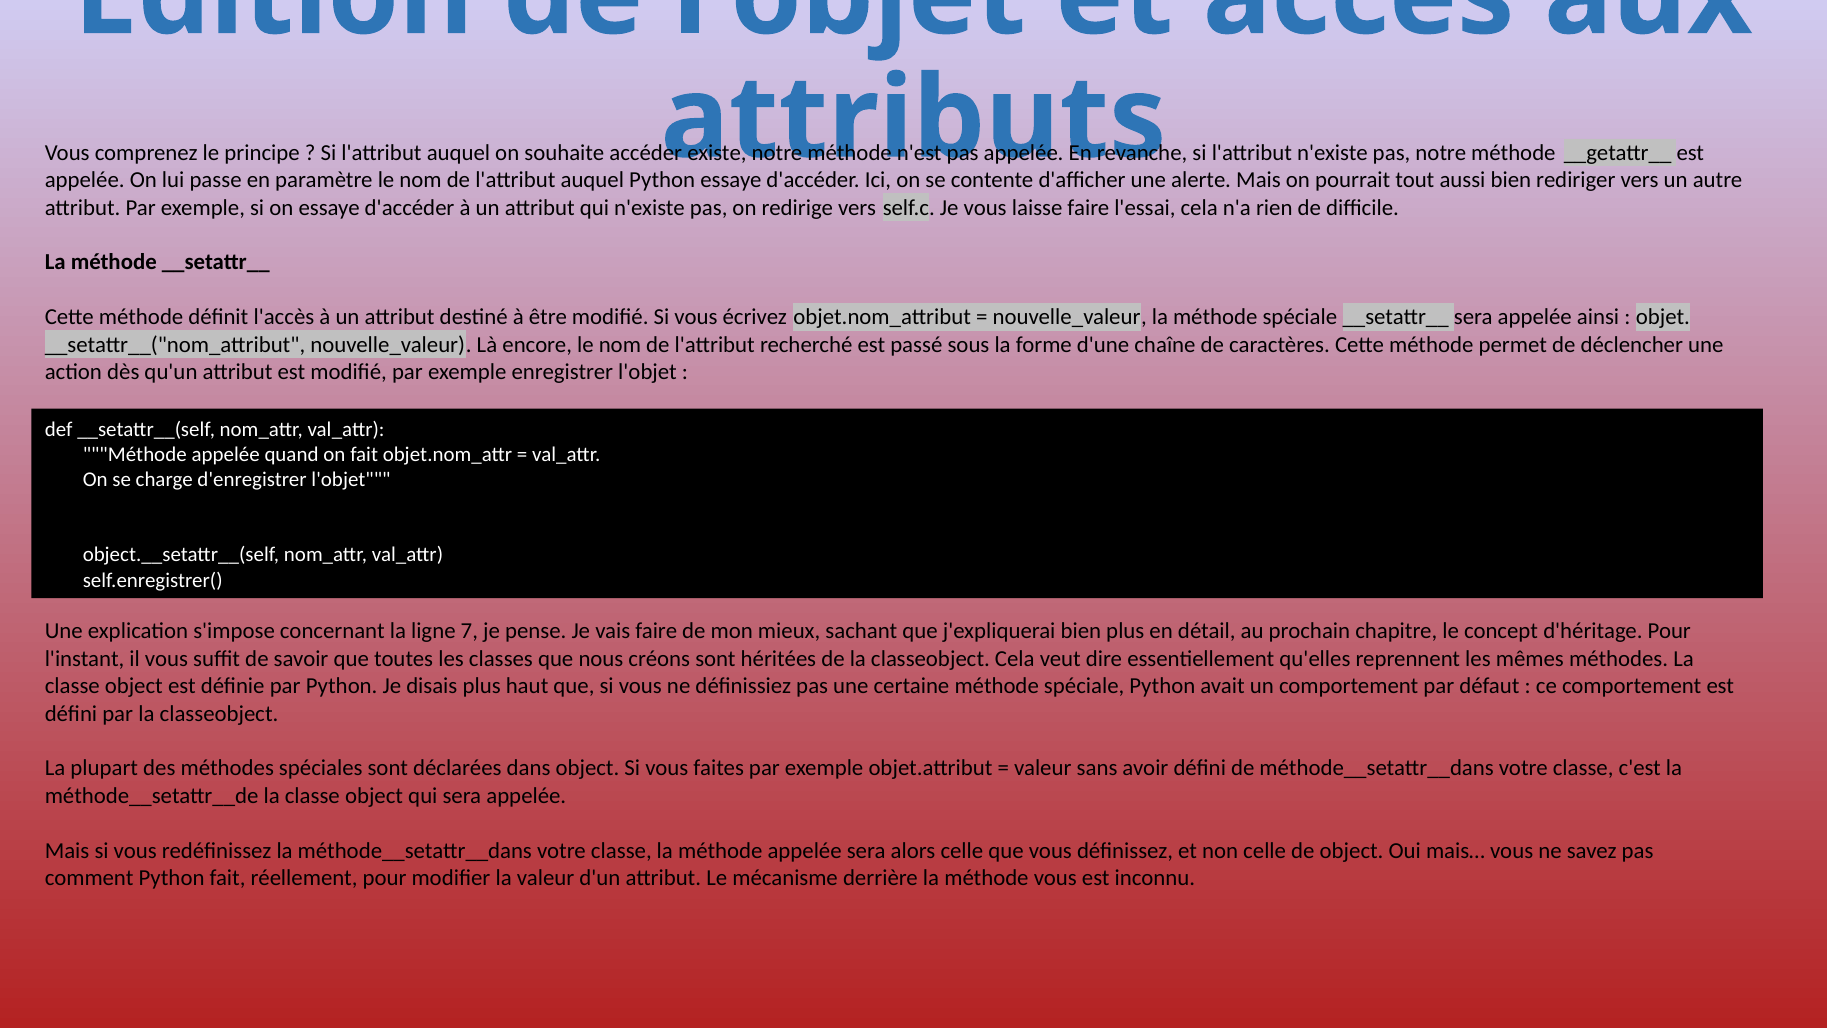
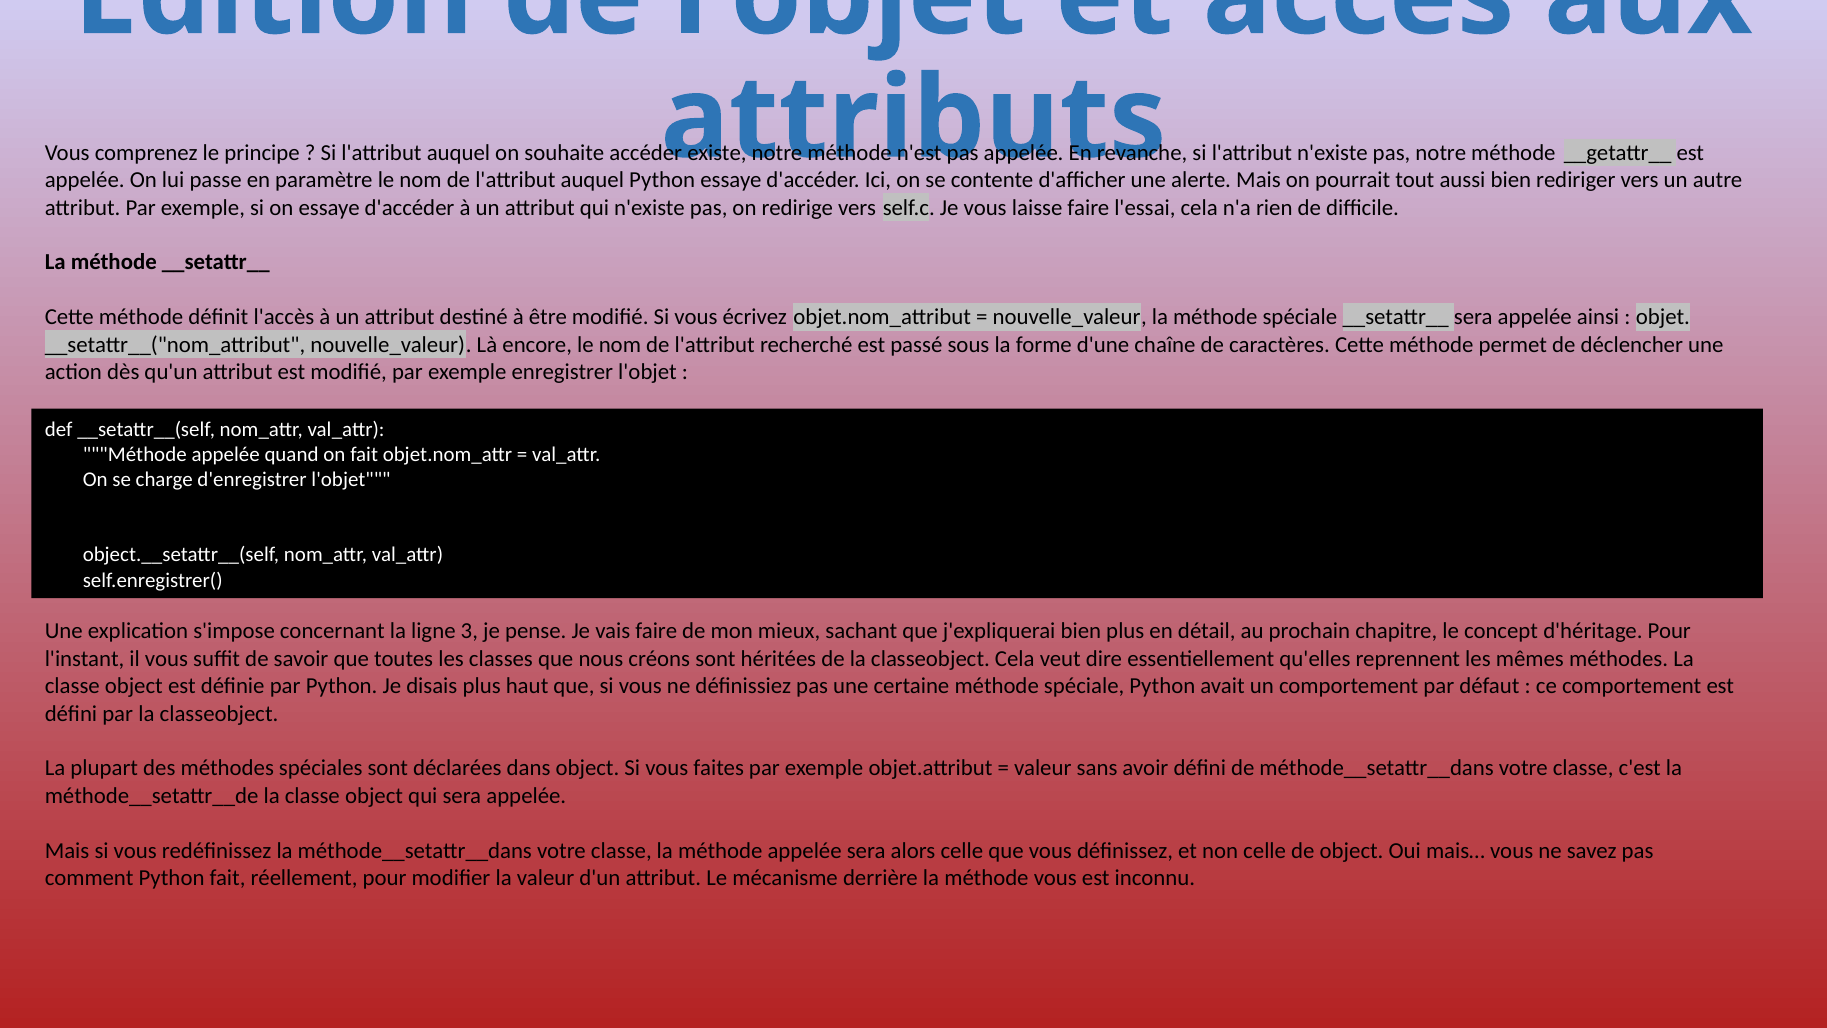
7: 7 -> 3
